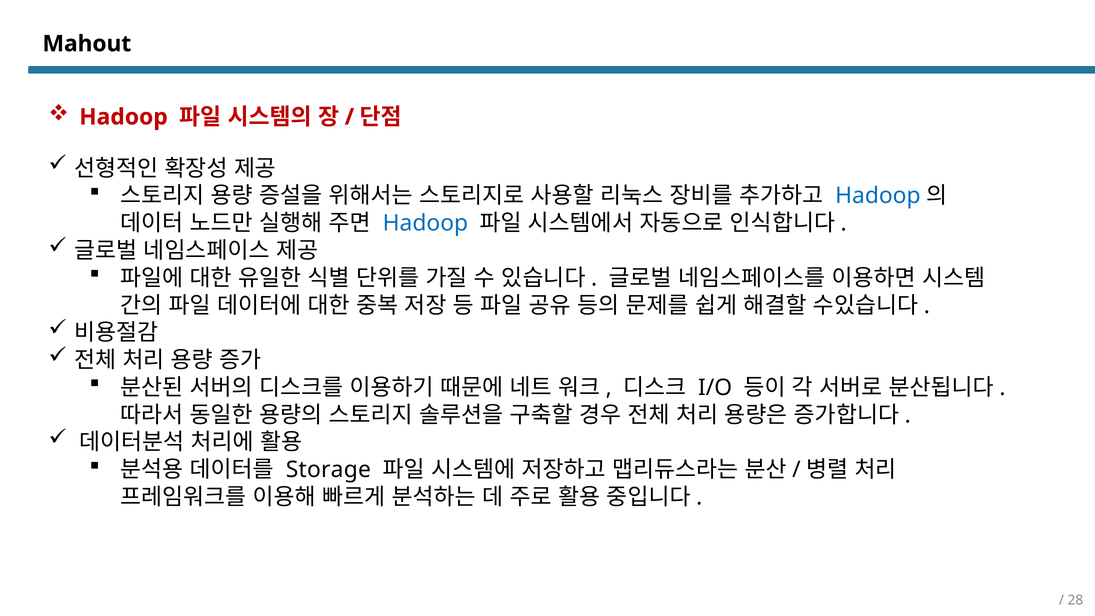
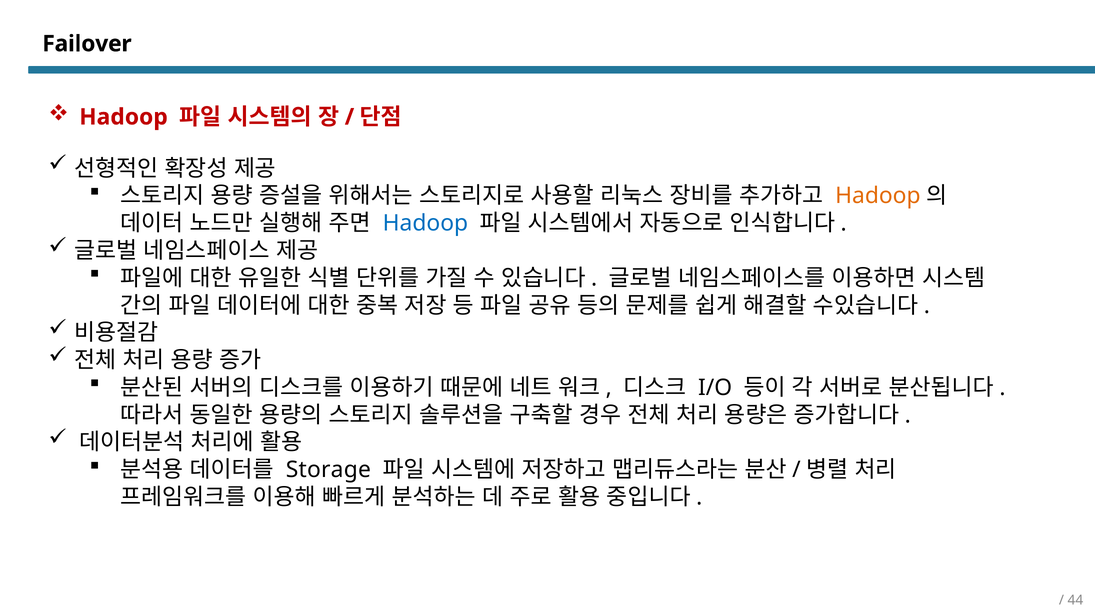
Mahout: Mahout -> Failover
Hadoop at (878, 196) colour: blue -> orange
28: 28 -> 44
